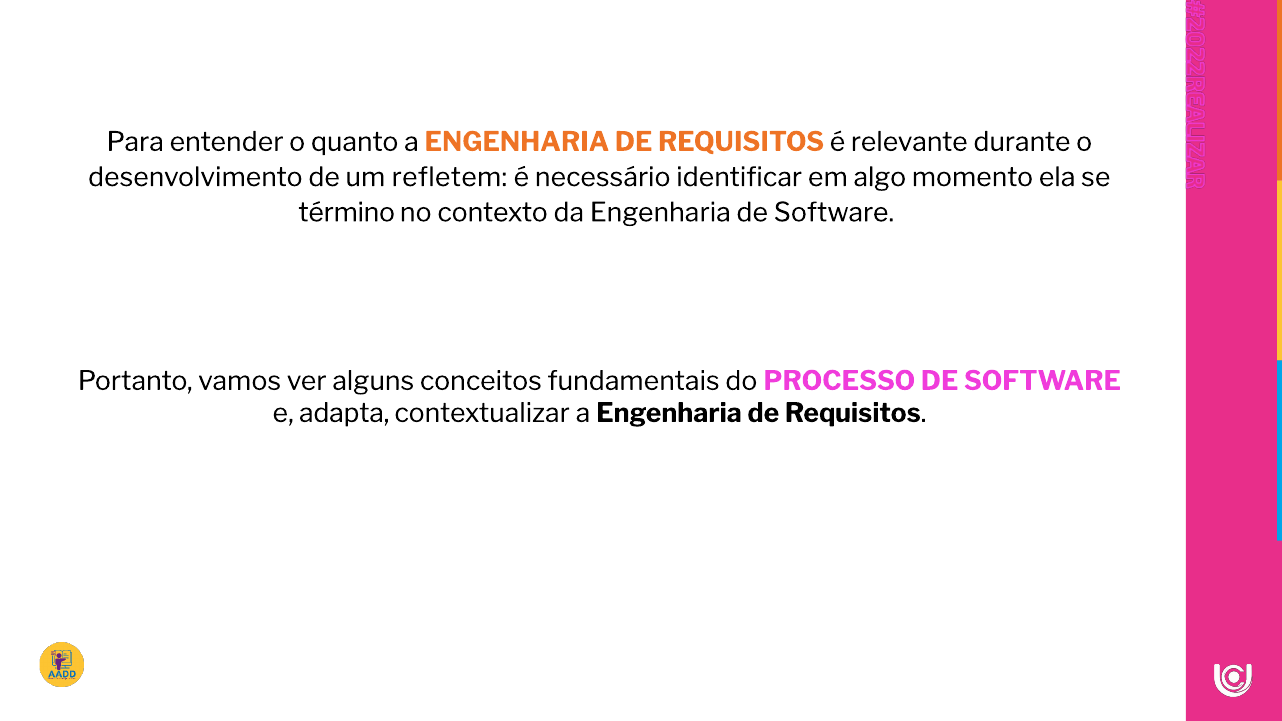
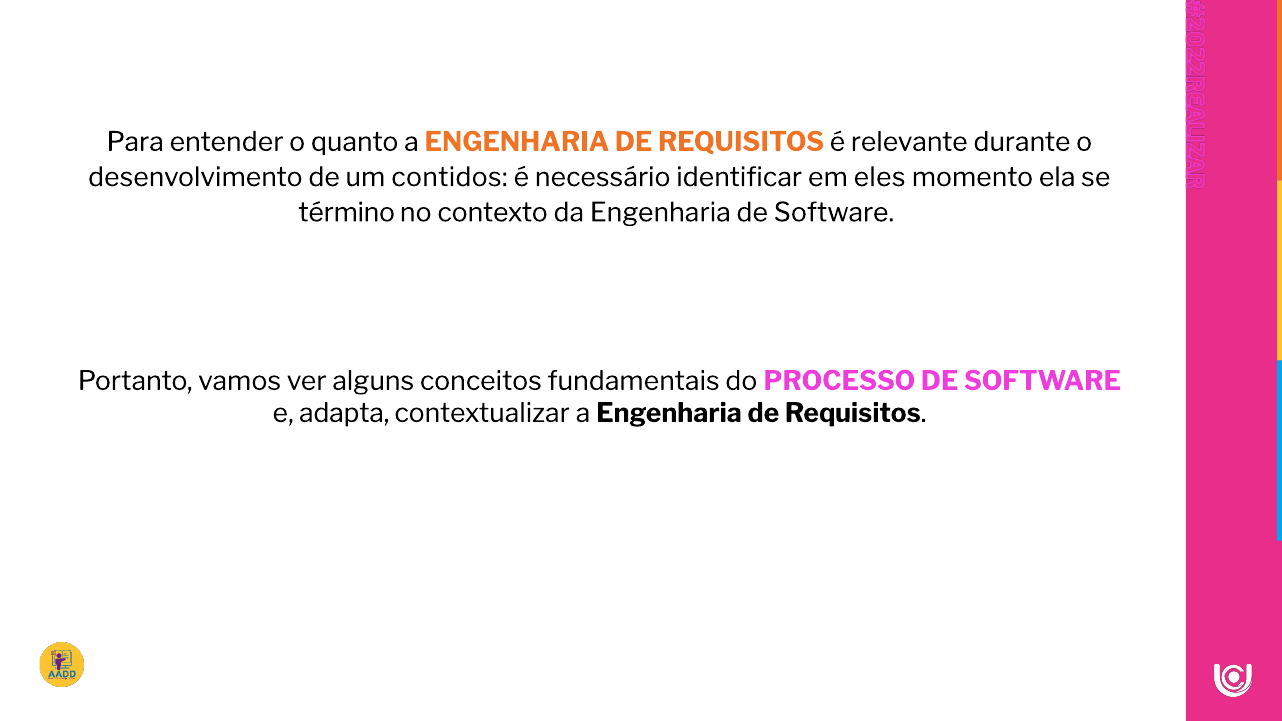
refletem: refletem -> contidos
algo: algo -> eles
